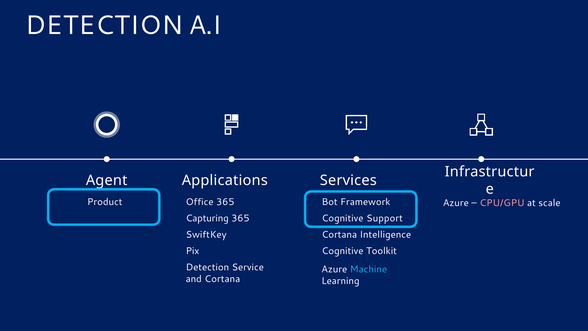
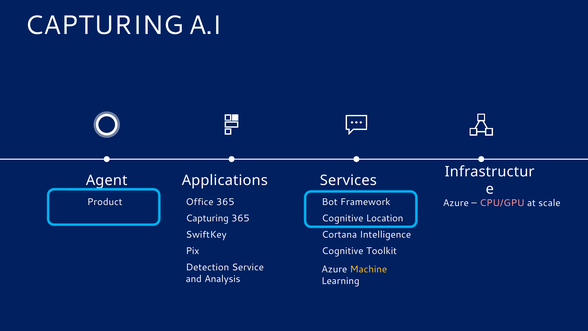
DETECTION at (104, 25): DETECTION -> CAPTURING
Support: Support -> Location
Machine colour: light blue -> yellow
and Cortana: Cortana -> Analysis
